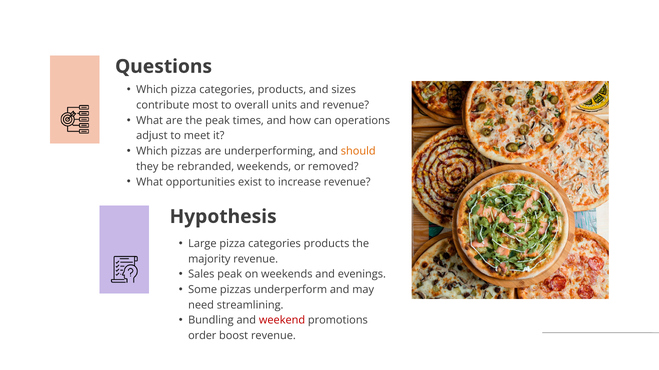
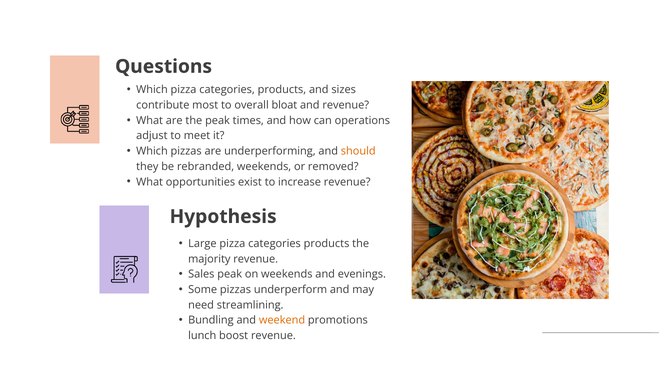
units: units -> bloat
weekend colour: red -> orange
order: order -> lunch
